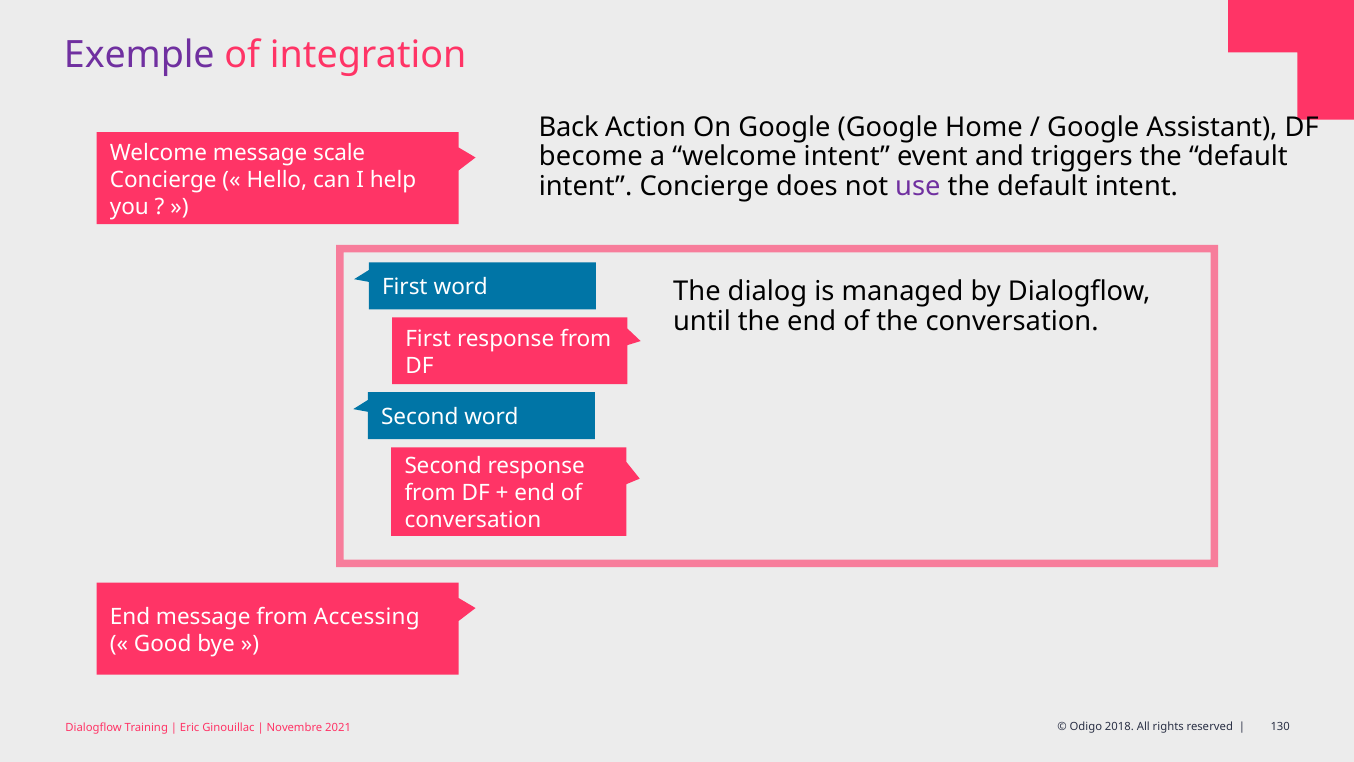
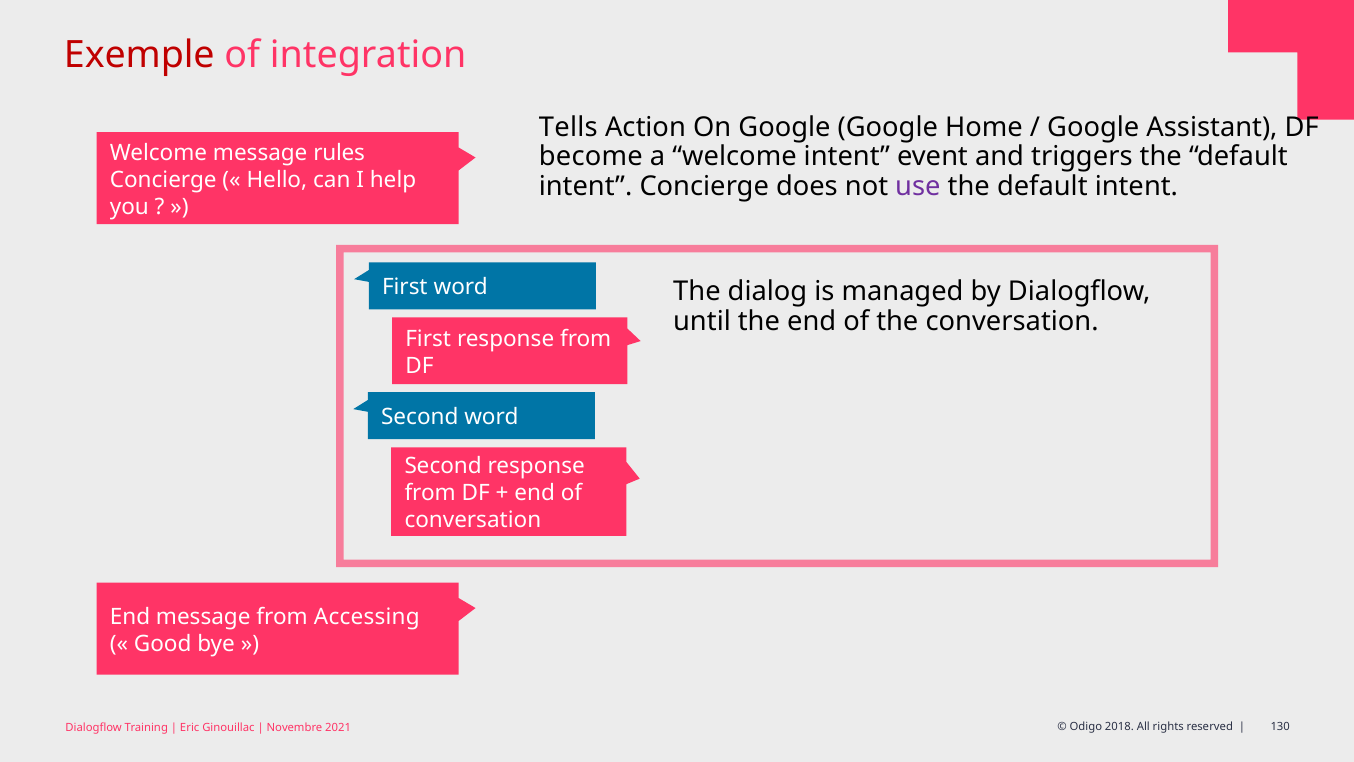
Exemple colour: purple -> red
Back: Back -> Tells
scale: scale -> rules
